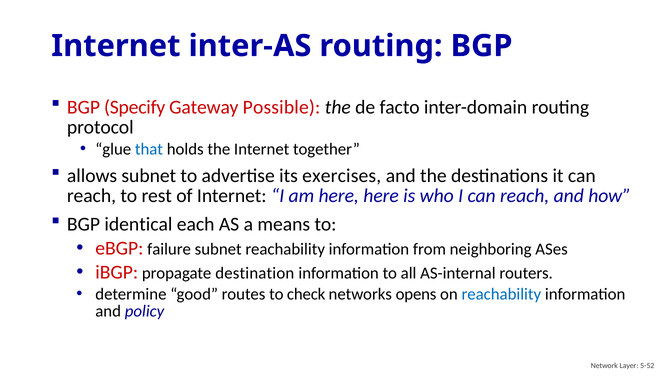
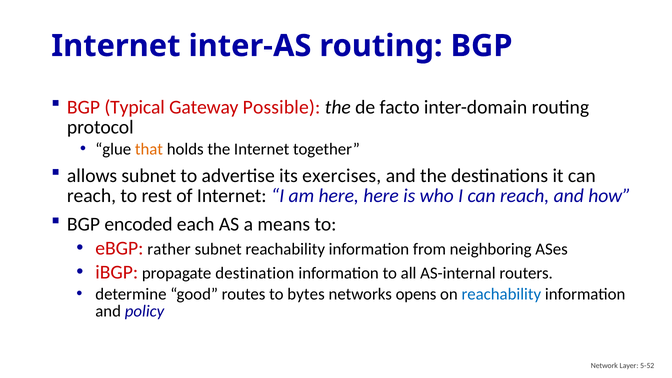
Specify: Specify -> Typical
that colour: blue -> orange
identical: identical -> encoded
failure: failure -> rather
check: check -> bytes
